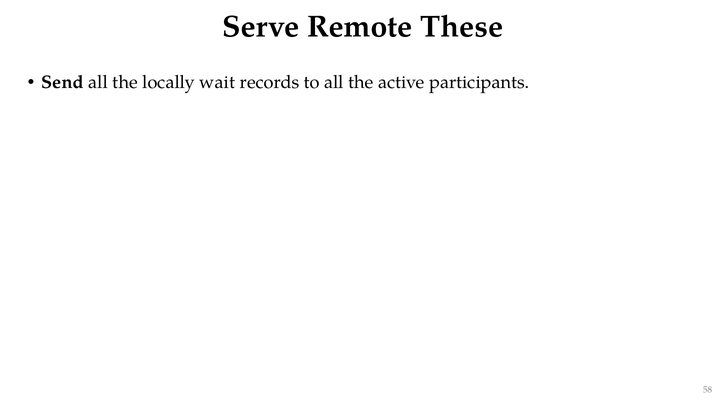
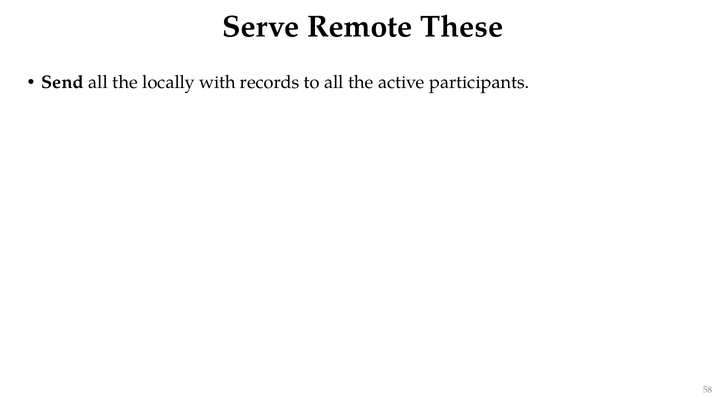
wait: wait -> with
